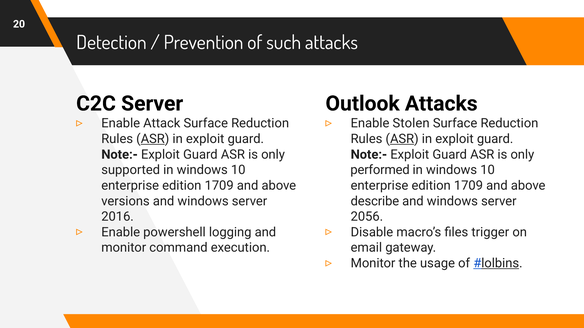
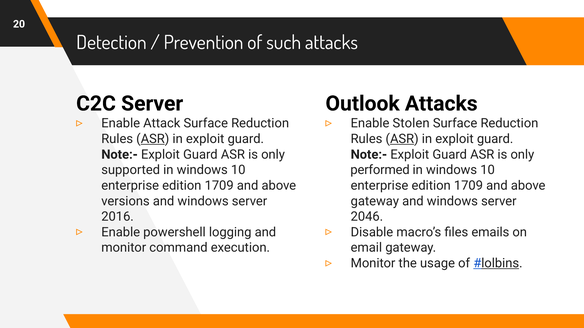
describe at (375, 201): describe -> gateway
2056: 2056 -> 2046
trigger: trigger -> emails
